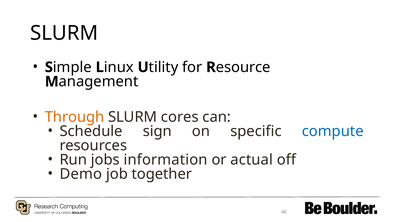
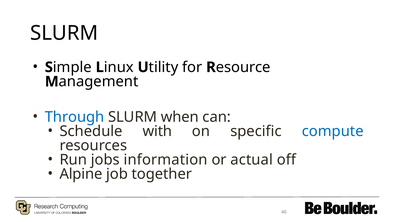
Through colour: orange -> blue
cores: cores -> when
sign: sign -> with
Demo: Demo -> Alpine
